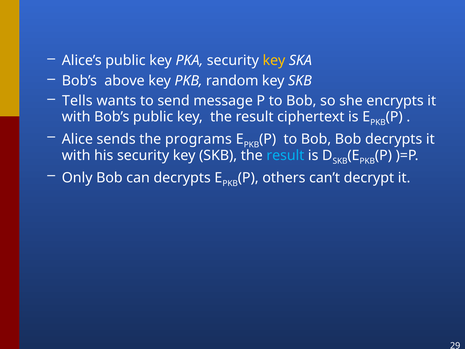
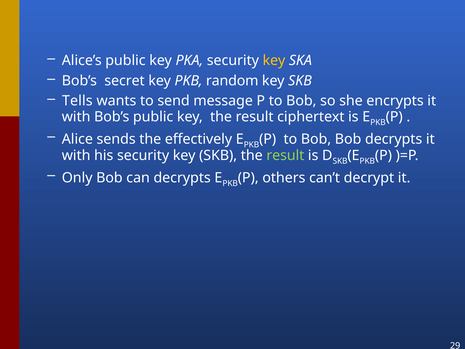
above: above -> secret
programs: programs -> effectively
result at (285, 155) colour: light blue -> light green
